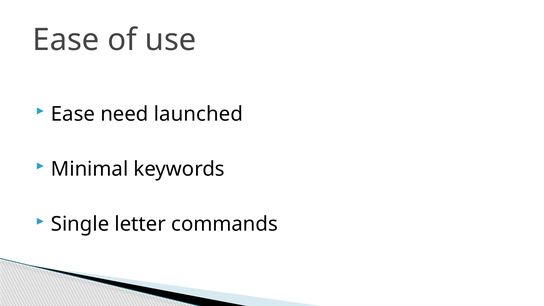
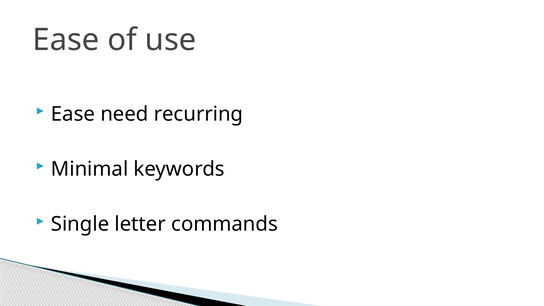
launched: launched -> recurring
